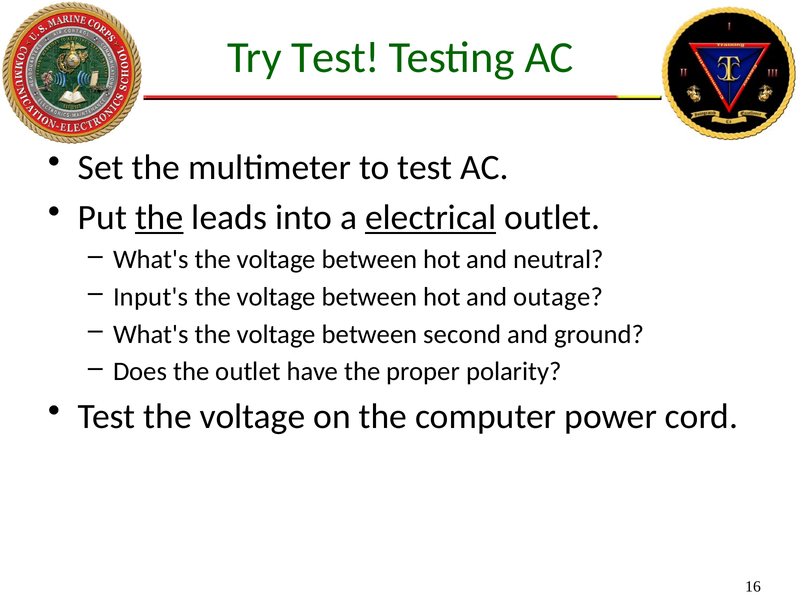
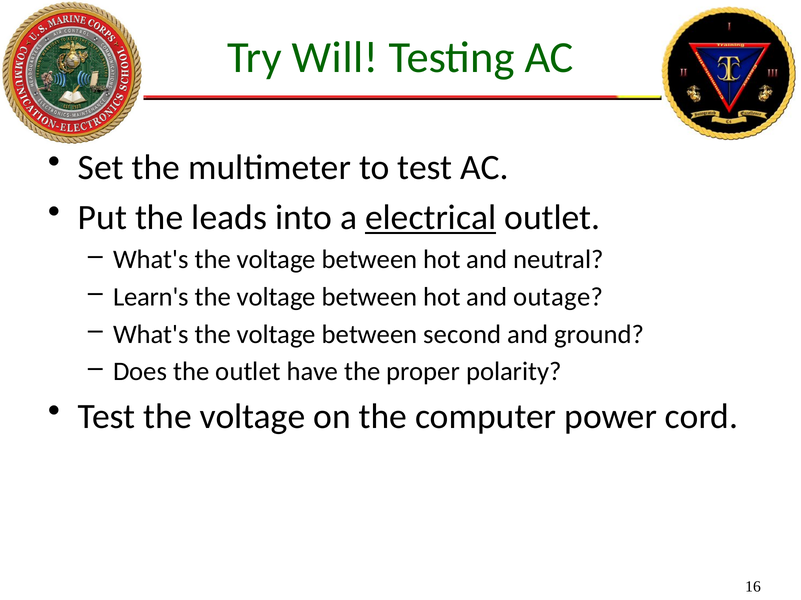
Try Test: Test -> Will
the at (159, 218) underline: present -> none
Input's: Input's -> Learn's
